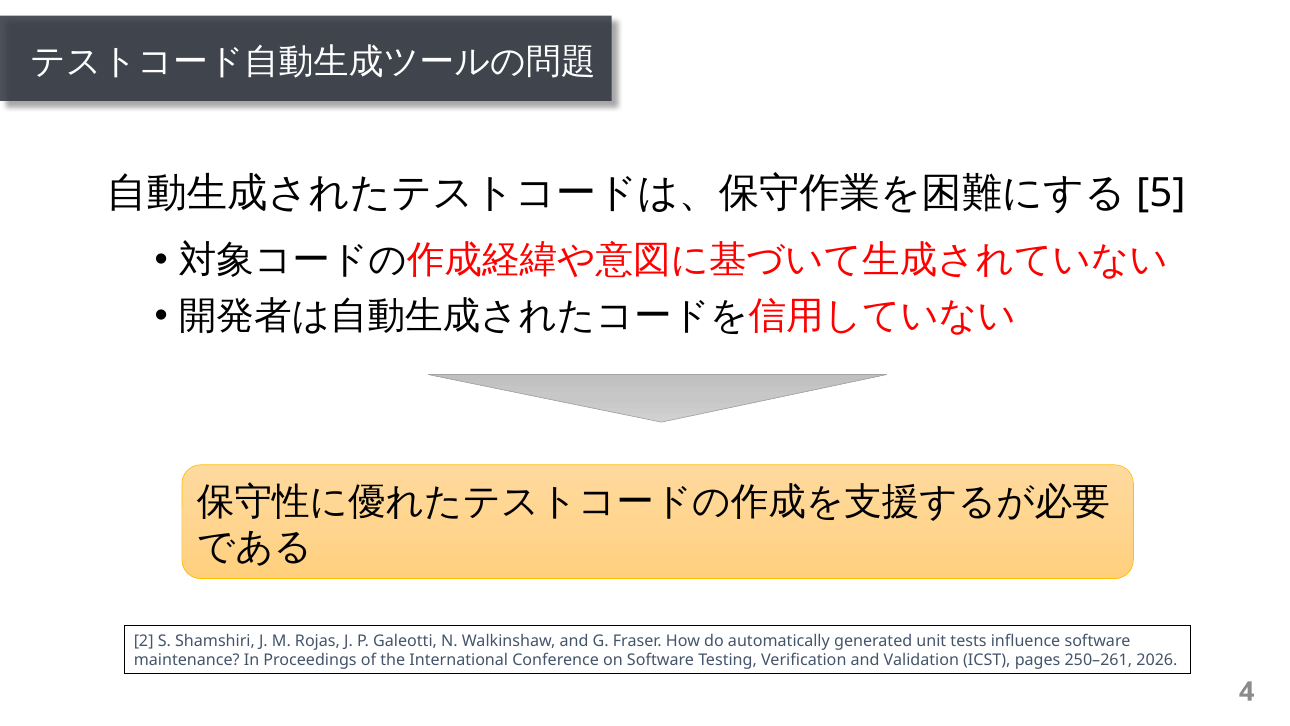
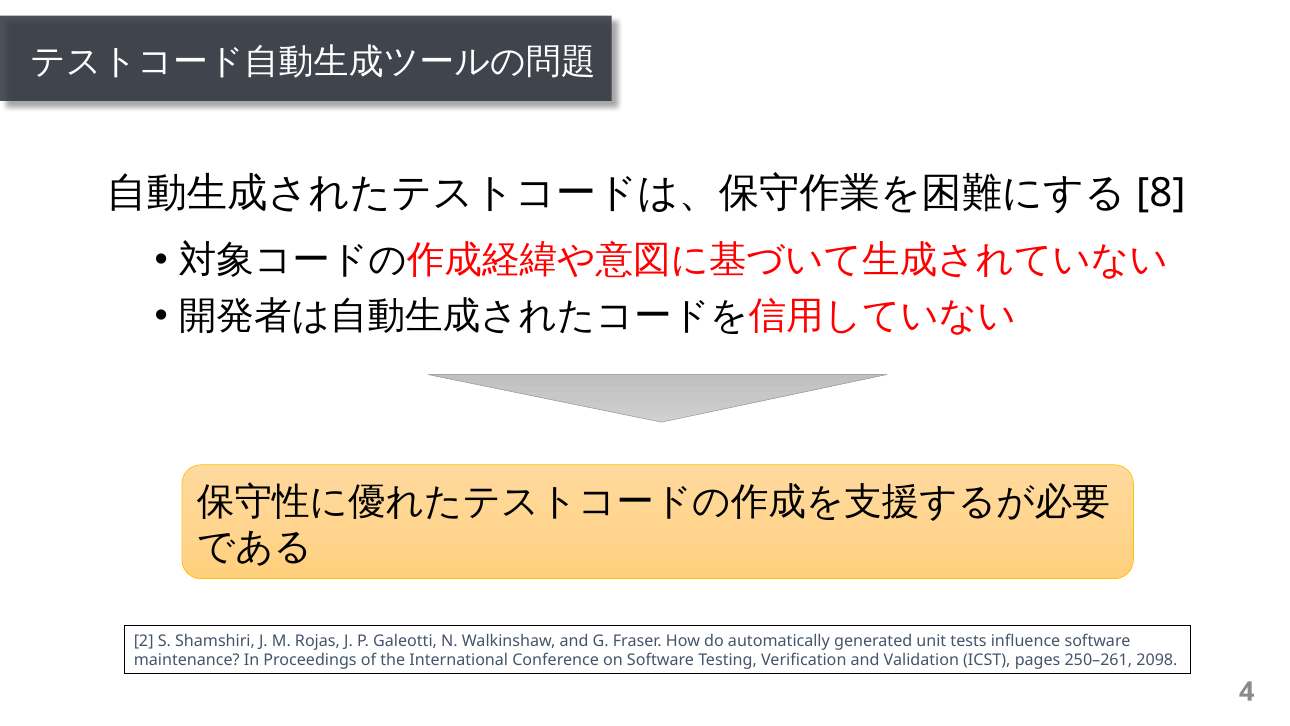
5: 5 -> 8
2026: 2026 -> 2098
